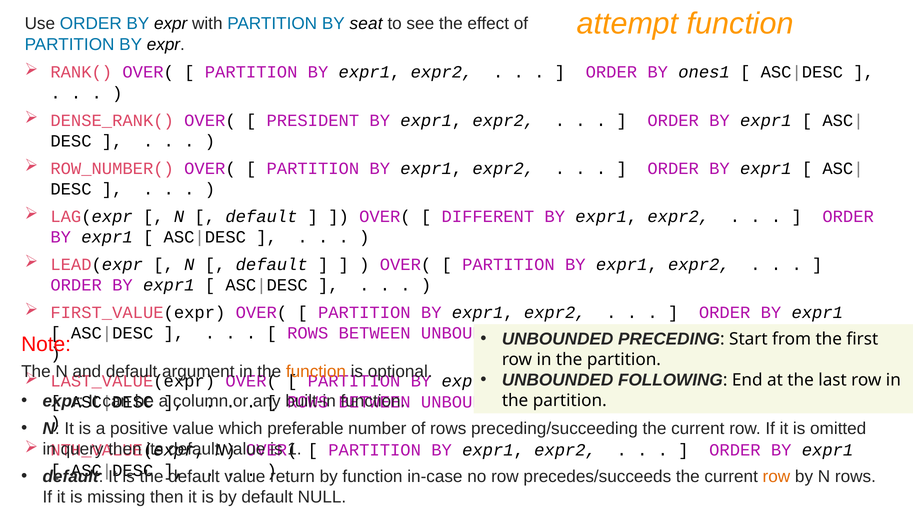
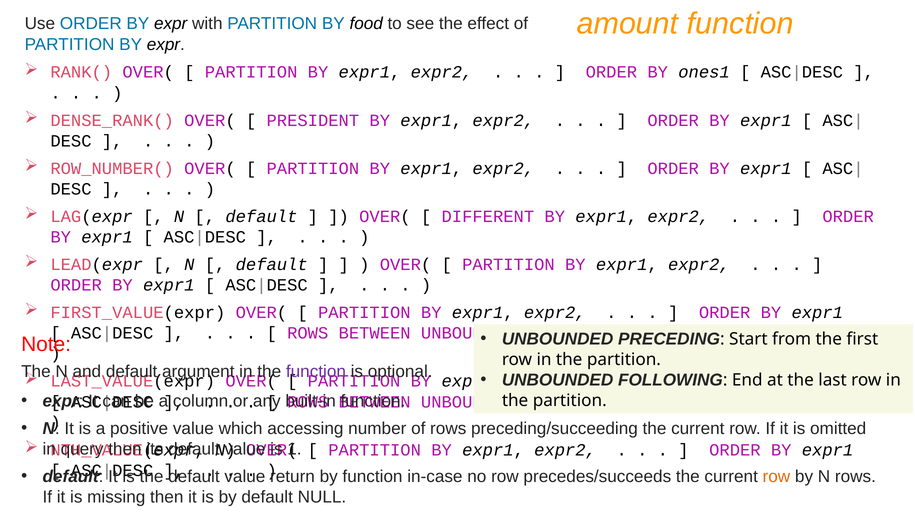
attempt: attempt -> amount
seat: seat -> food
function at (316, 371) colour: orange -> purple
preferable: preferable -> accessing
